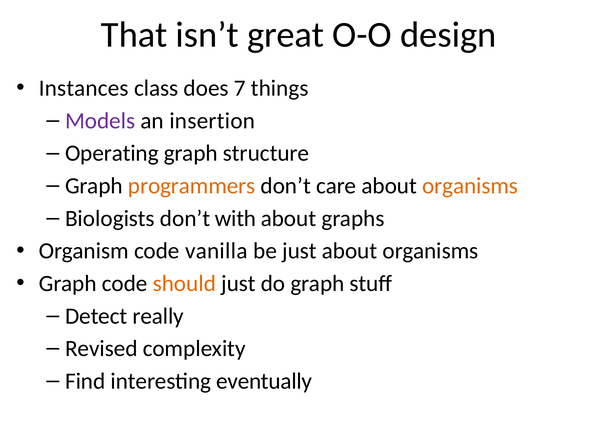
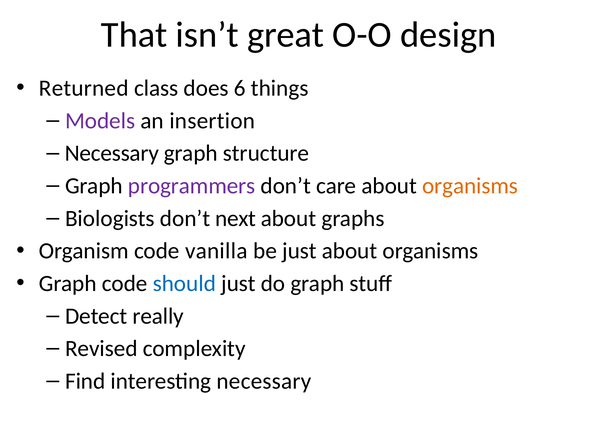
Instances: Instances -> Returned
7: 7 -> 6
Operating at (112, 153): Operating -> Necessary
programmers colour: orange -> purple
with: with -> next
should colour: orange -> blue
interesting eventually: eventually -> necessary
